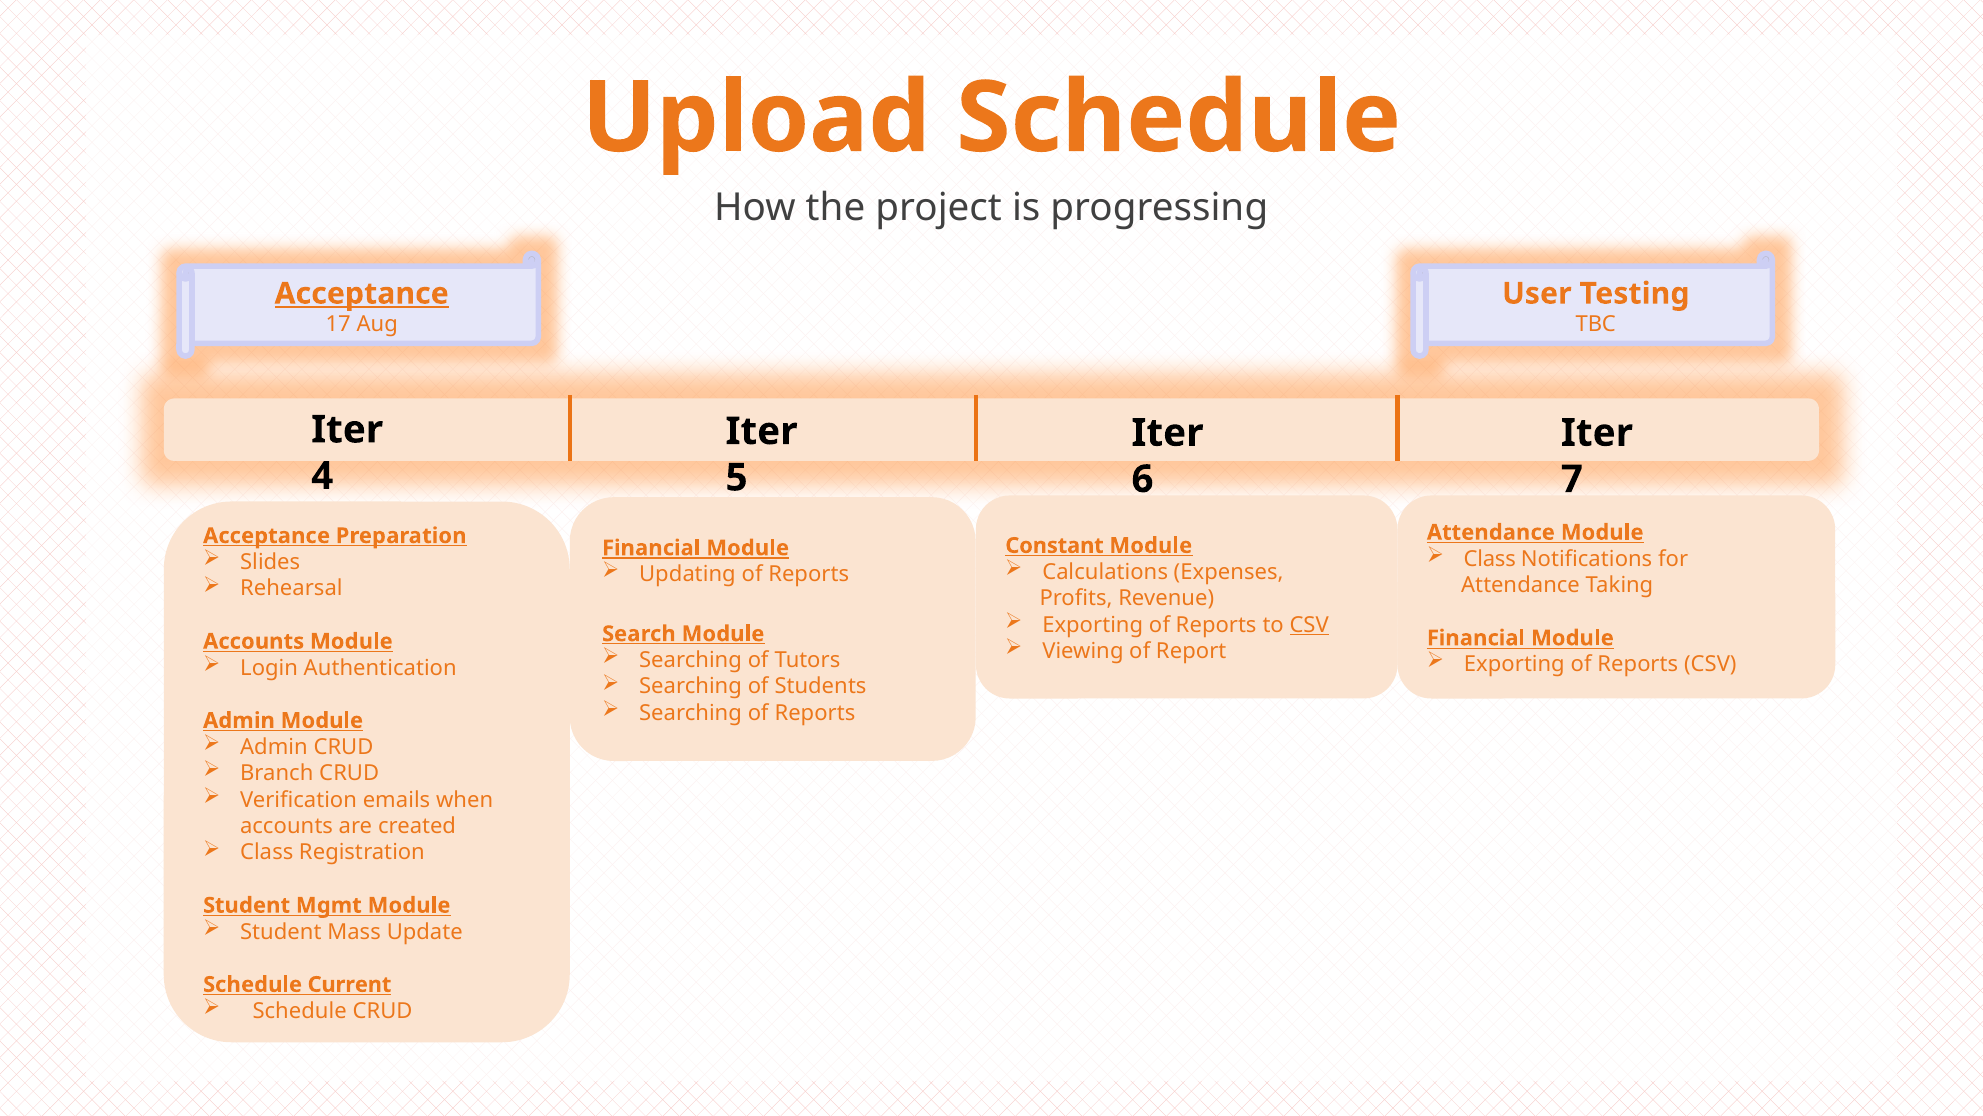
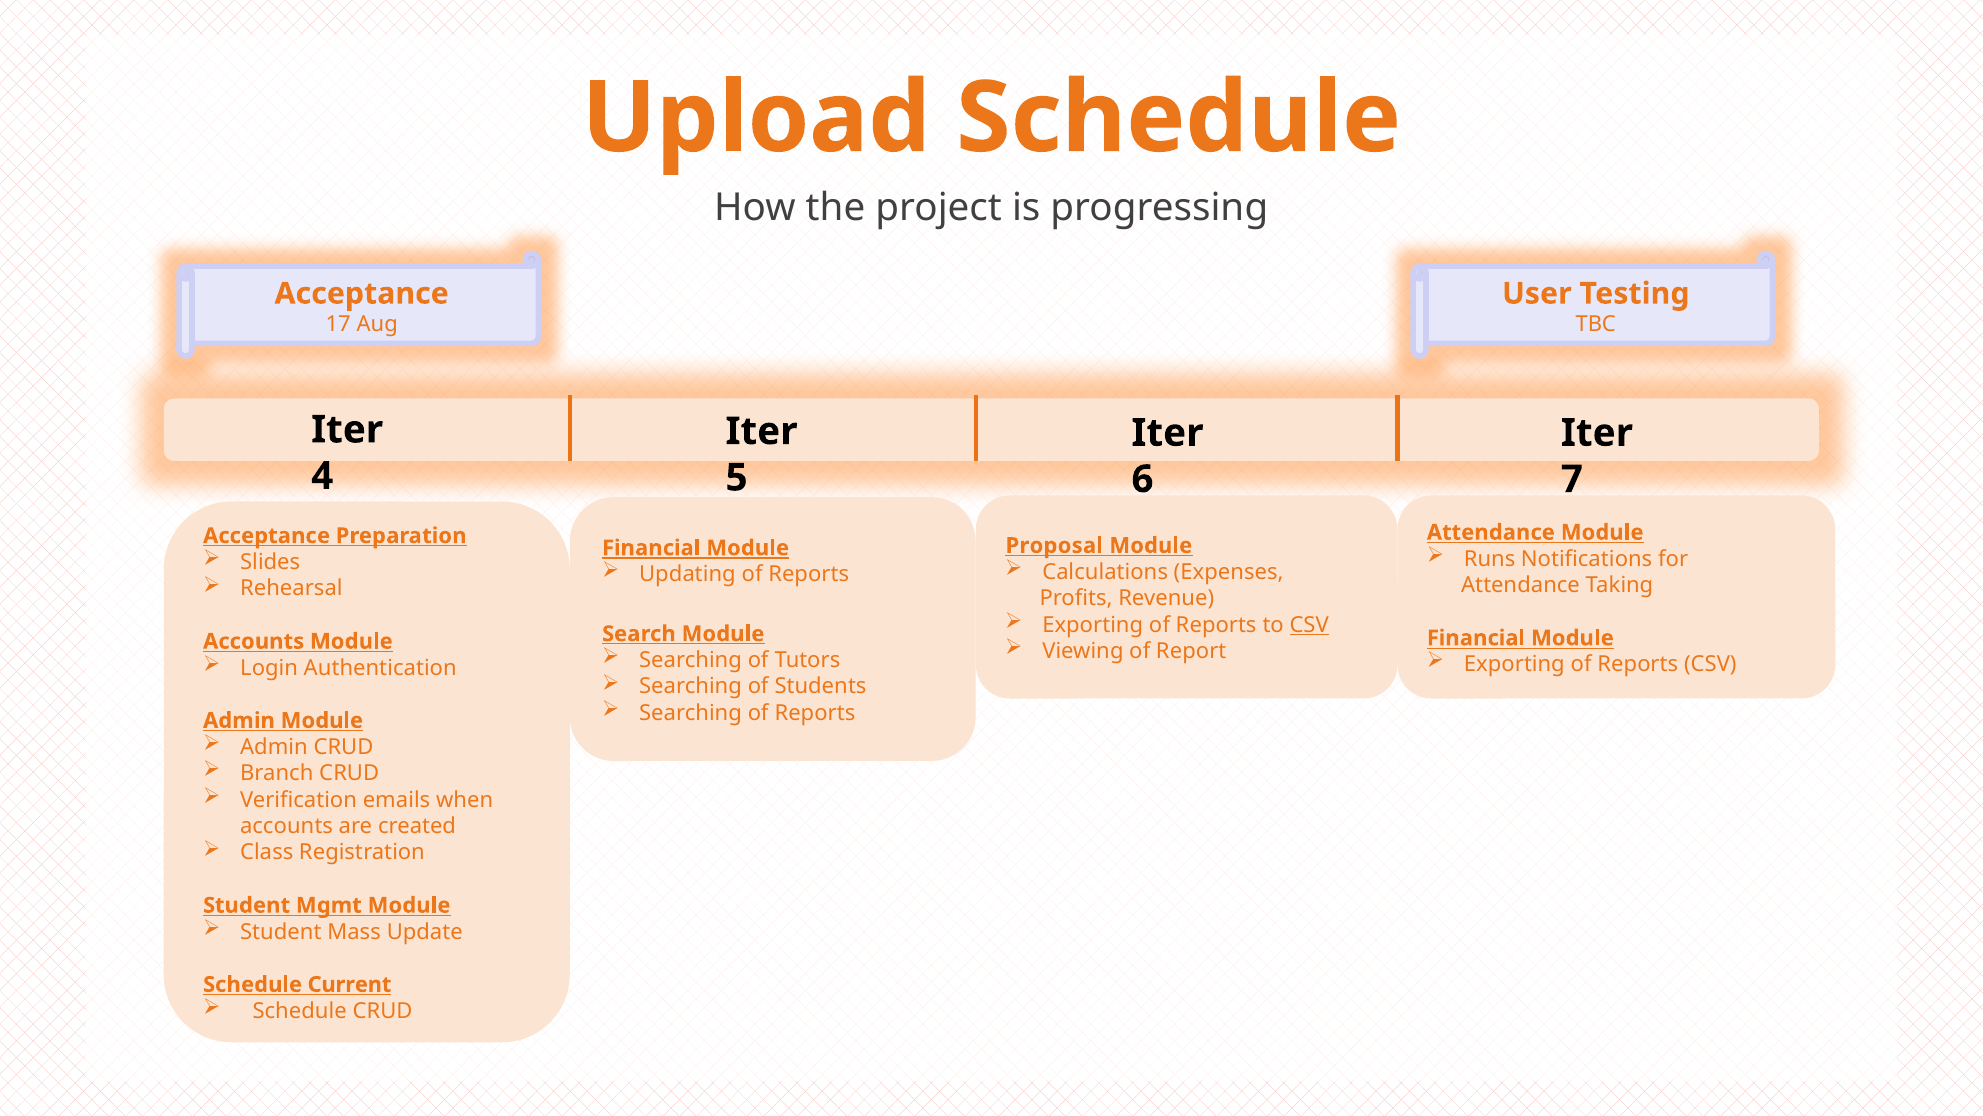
Acceptance at (362, 293) underline: present -> none
Constant: Constant -> Proposal
Class at (1490, 559): Class -> Runs
